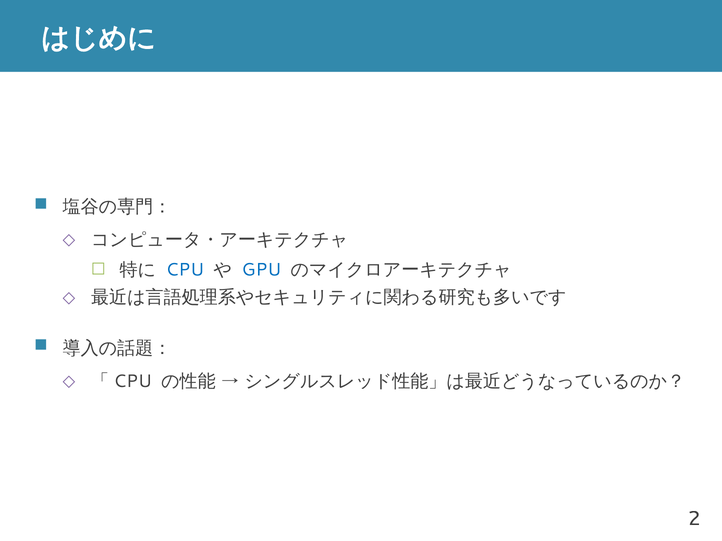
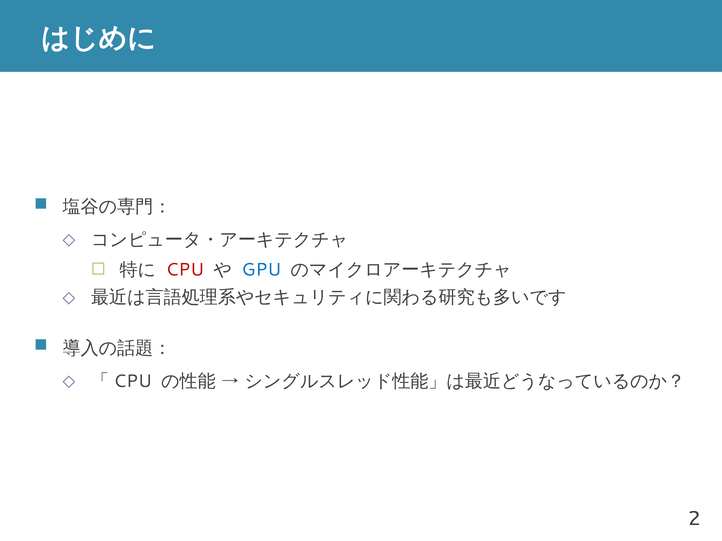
CPU colour: blue -> red
